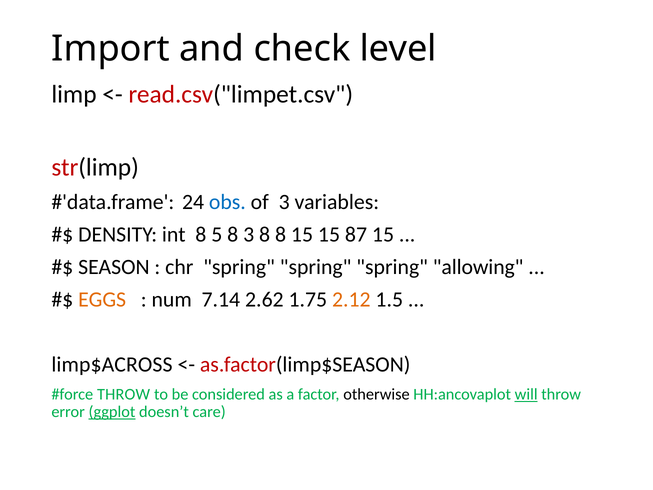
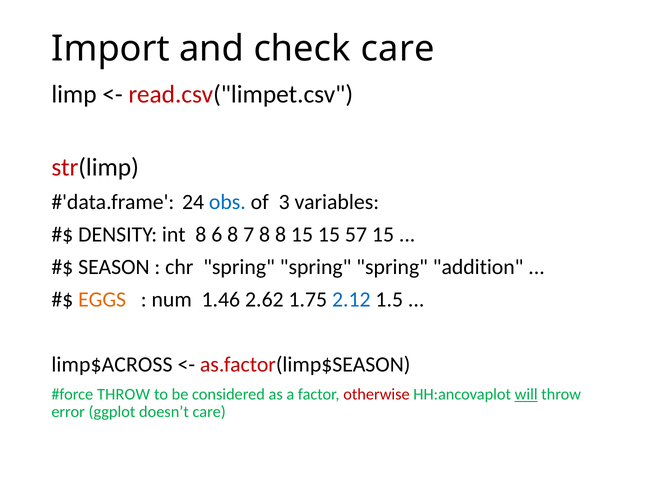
check level: level -> care
5: 5 -> 6
8 3: 3 -> 7
87: 87 -> 57
allowing: allowing -> addition
7.14: 7.14 -> 1.46
2.12 colour: orange -> blue
otherwise colour: black -> red
ggplot underline: present -> none
